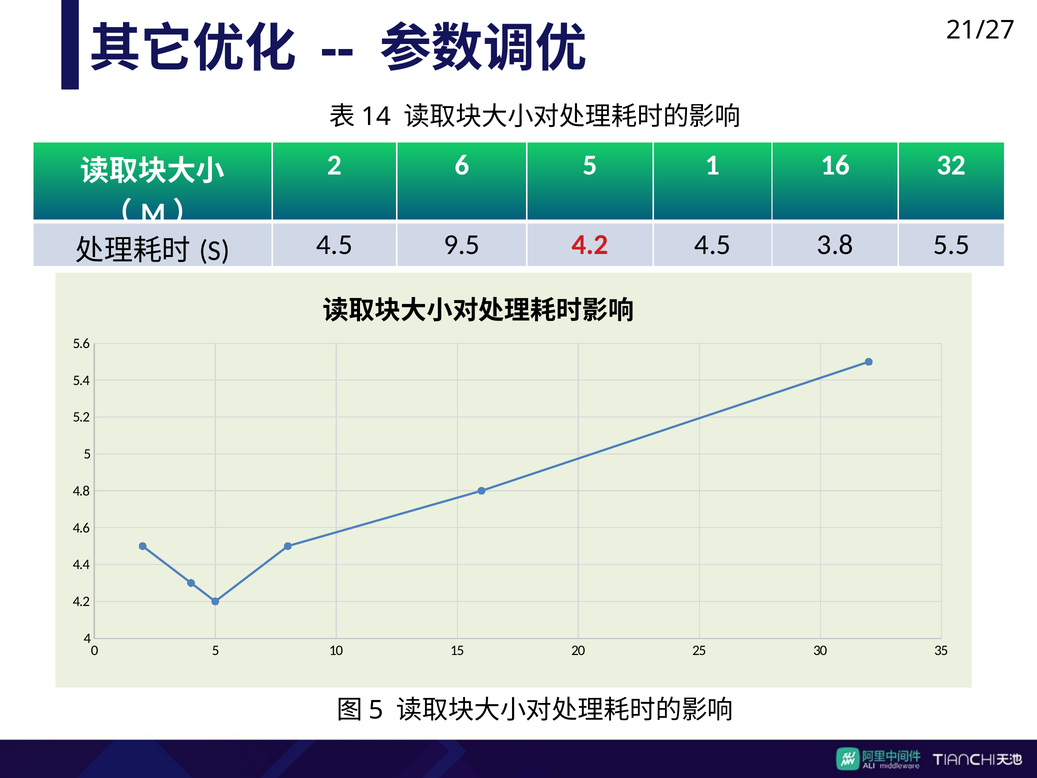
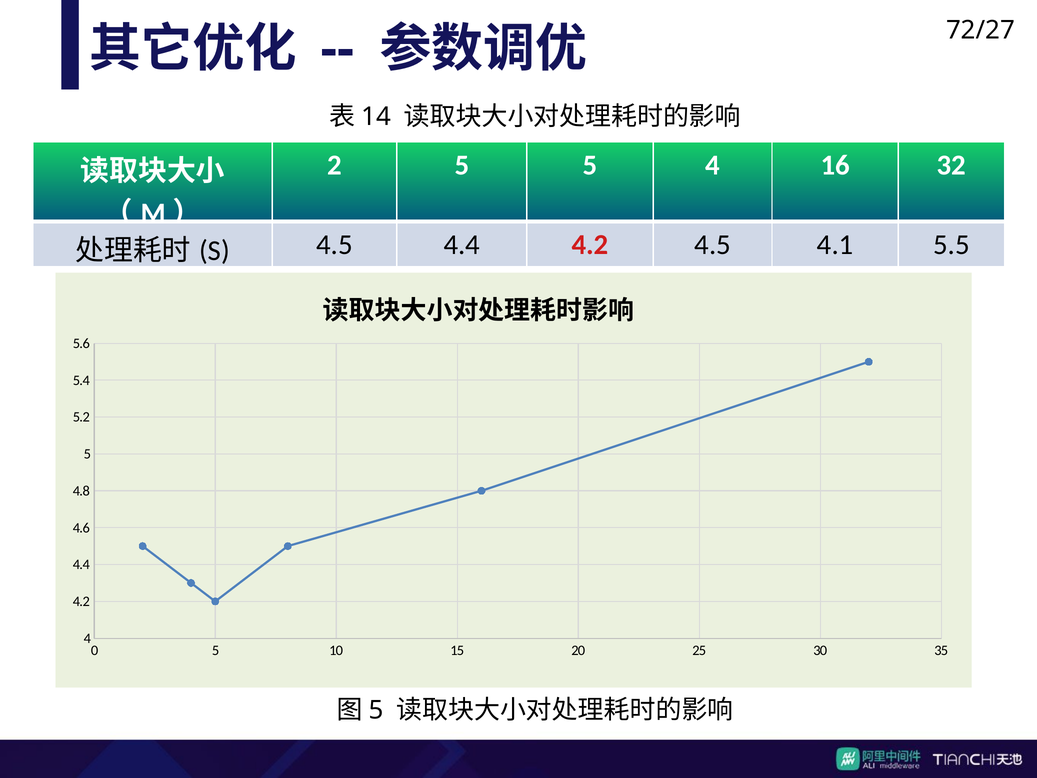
21/27: 21/27 -> 72/27
2 6: 6 -> 5
5 1: 1 -> 4
4.5 9.5: 9.5 -> 4.4
3.8: 3.8 -> 4.1
